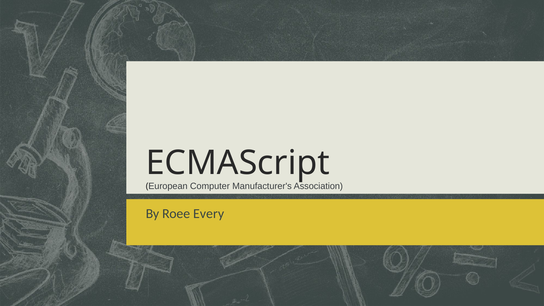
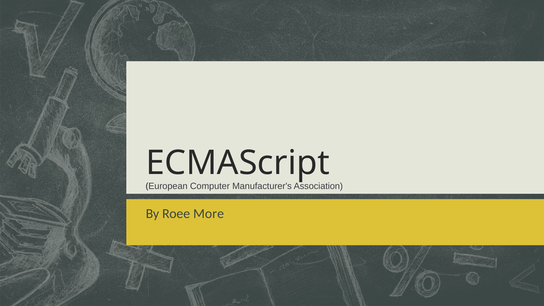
Every: Every -> More
